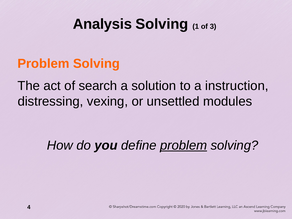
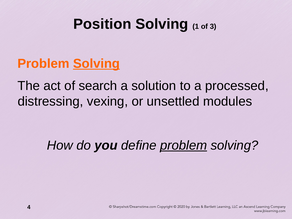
Analysis: Analysis -> Position
Solving at (96, 64) underline: none -> present
instruction: instruction -> processed
